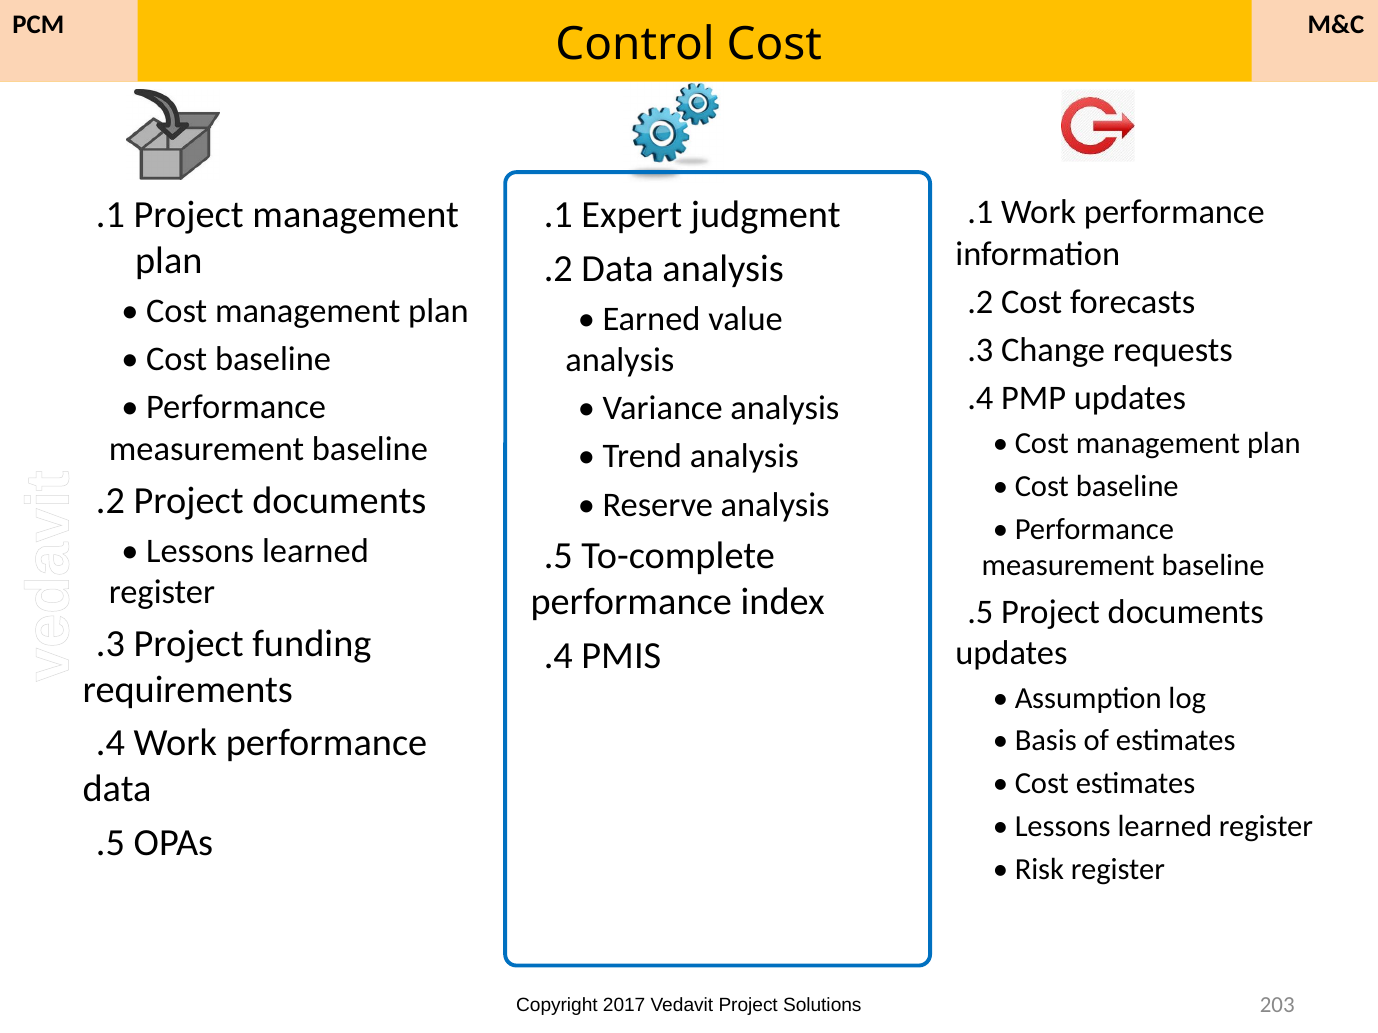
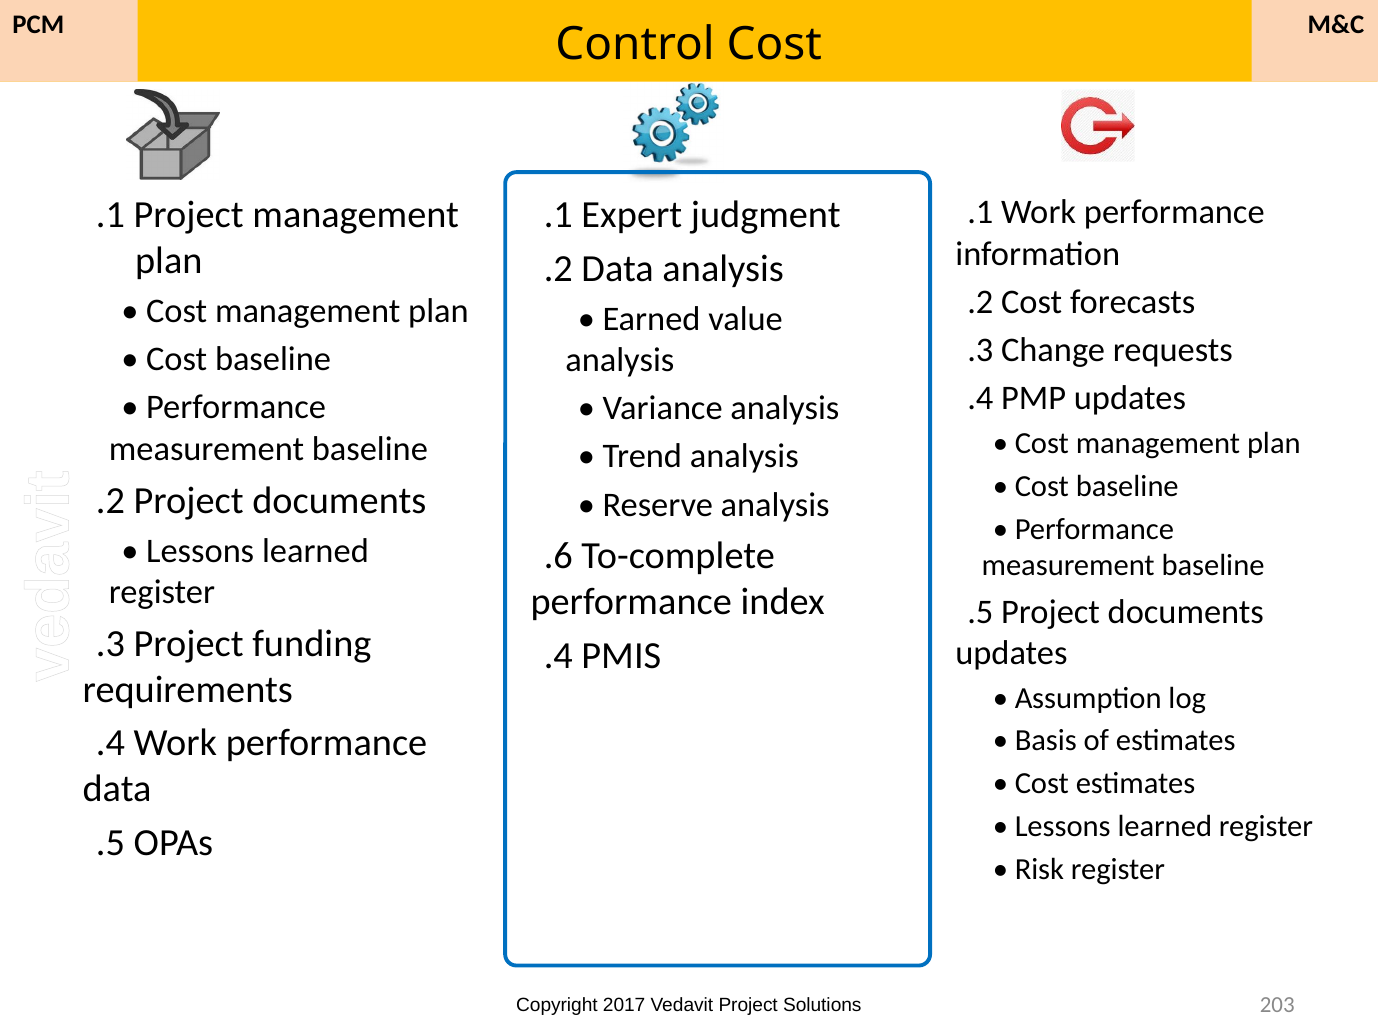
.5 at (558, 557): .5 -> .6
